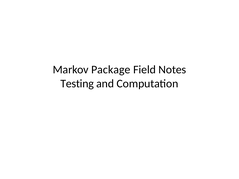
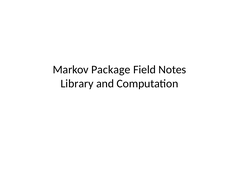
Testing: Testing -> Library
